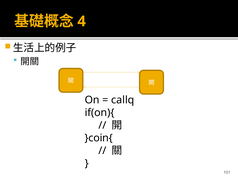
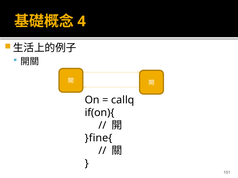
}coin{: }coin{ -> }fine{
